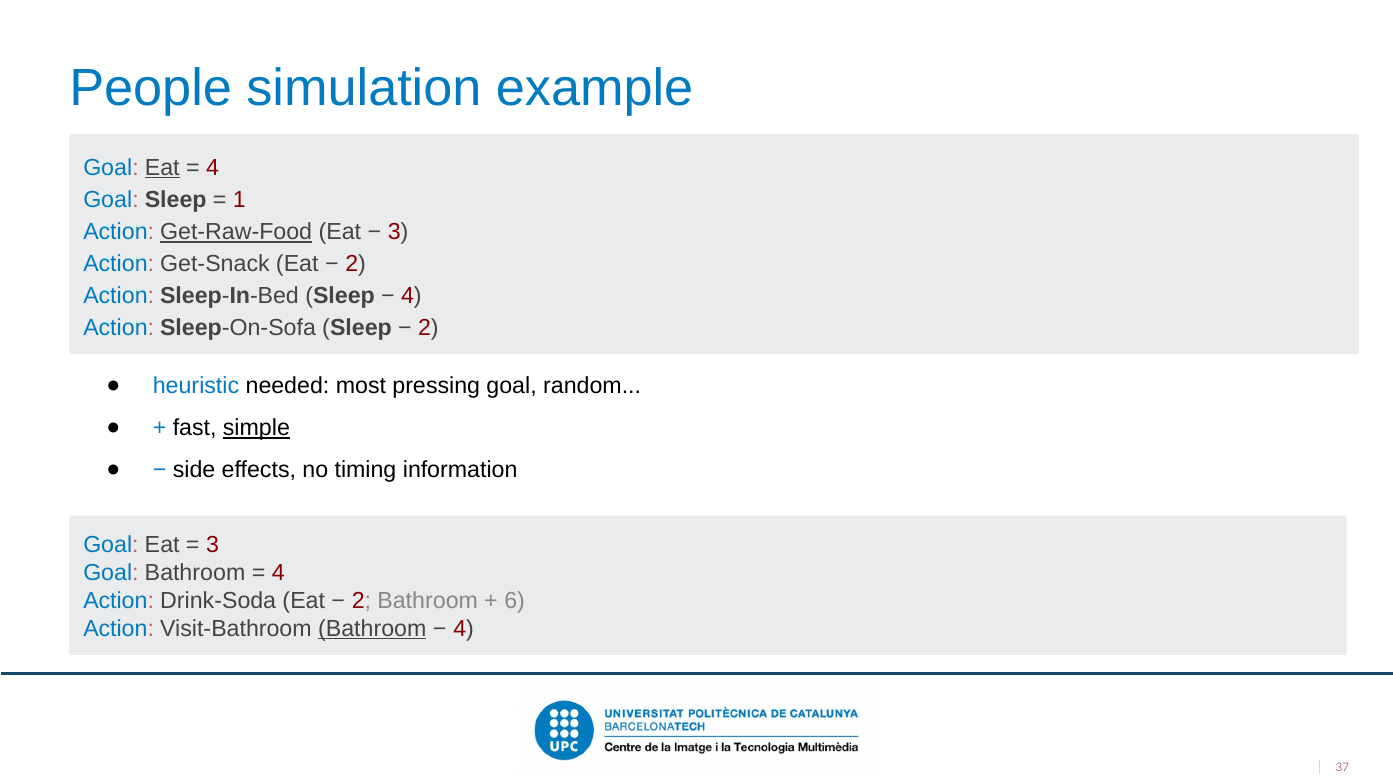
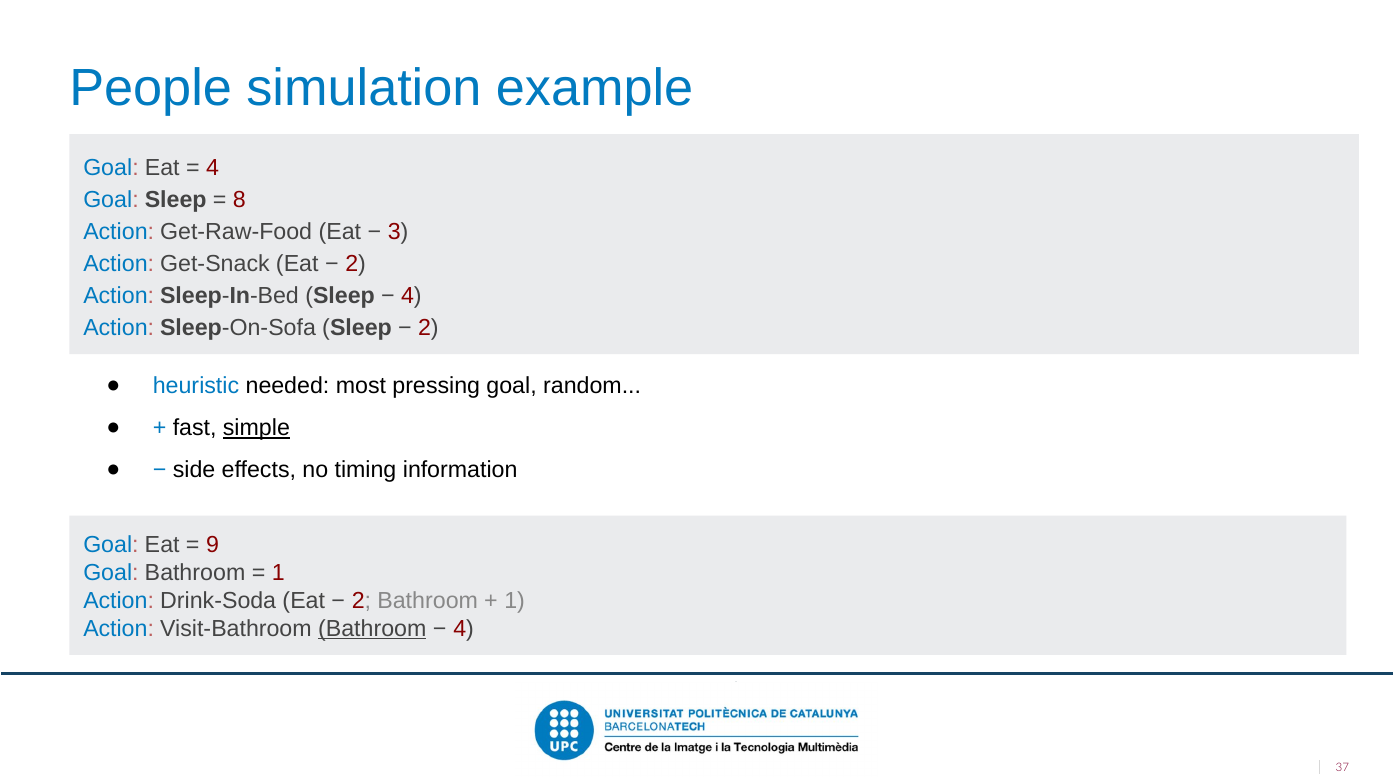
Eat at (162, 168) underline: present -> none
1: 1 -> 8
Get-Raw-Food underline: present -> none
3 at (212, 545): 3 -> 9
4 at (278, 573): 4 -> 1
6 at (515, 601): 6 -> 1
